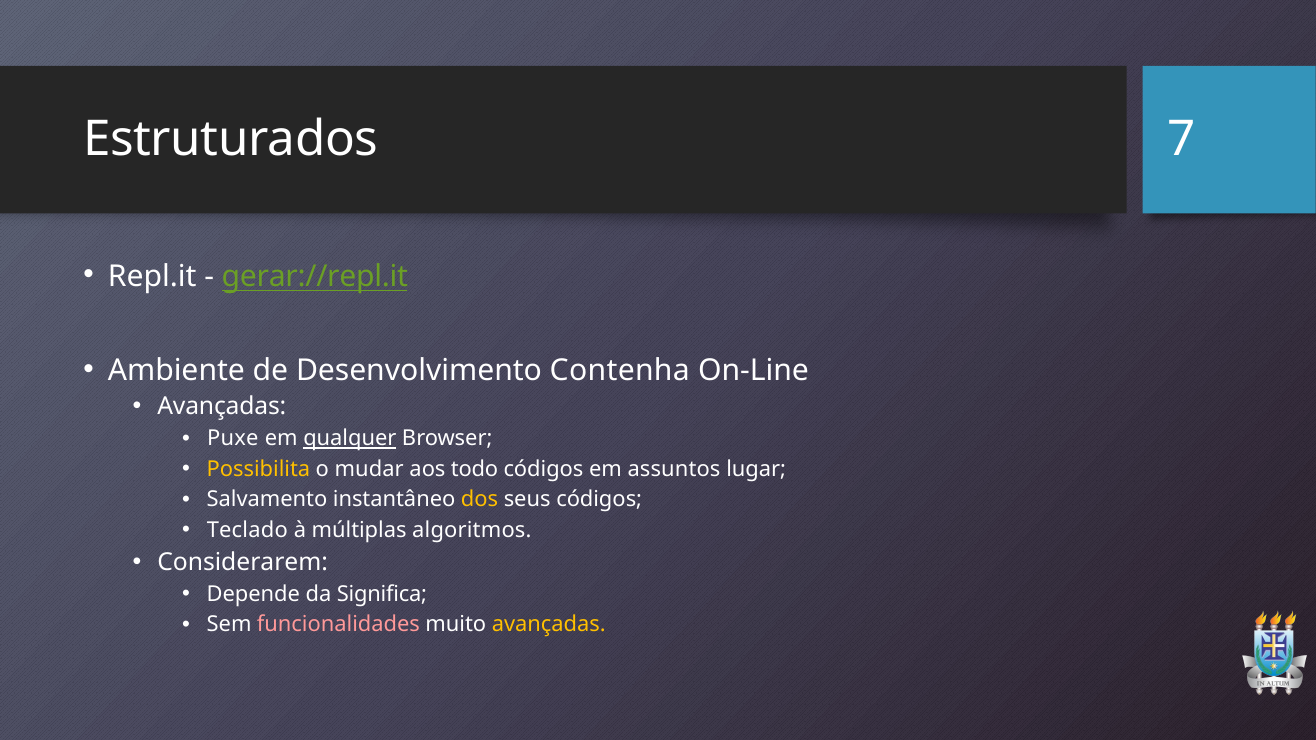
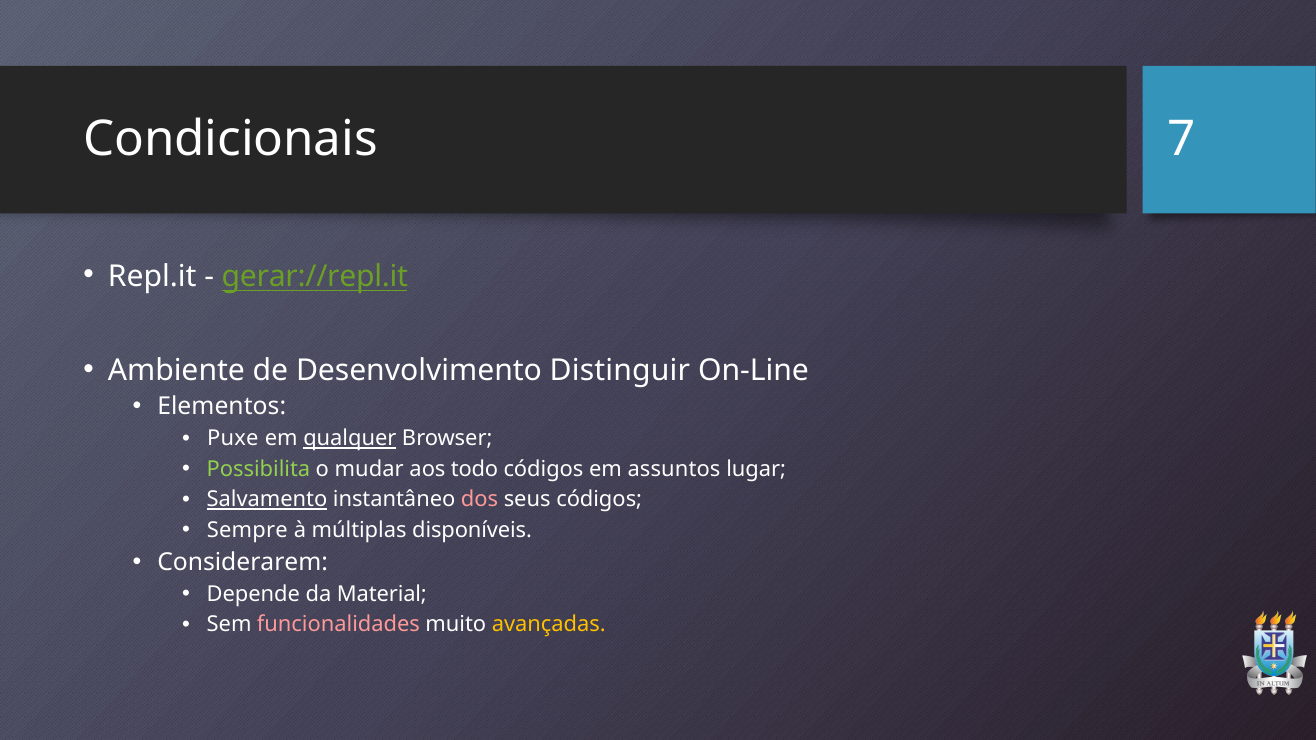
Estruturados: Estruturados -> Condicionais
Contenha: Contenha -> Distinguir
Avançadas at (222, 407): Avançadas -> Elementos
Possibilita colour: yellow -> light green
Salvamento underline: none -> present
dos colour: yellow -> pink
Teclado: Teclado -> Sempre
algoritmos: algoritmos -> disponíveis
Significa: Significa -> Material
